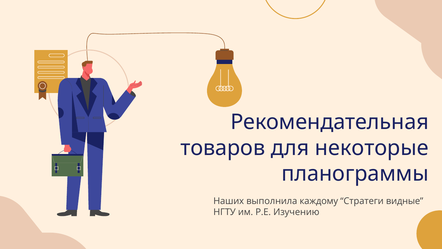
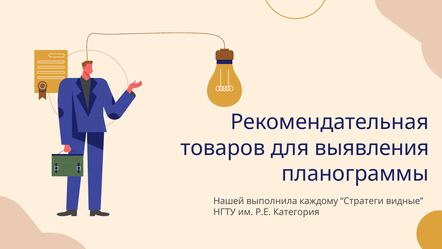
некоторые: некоторые -> выявления
Наших: Наших -> Нашей
Изучению: Изучению -> Категория
